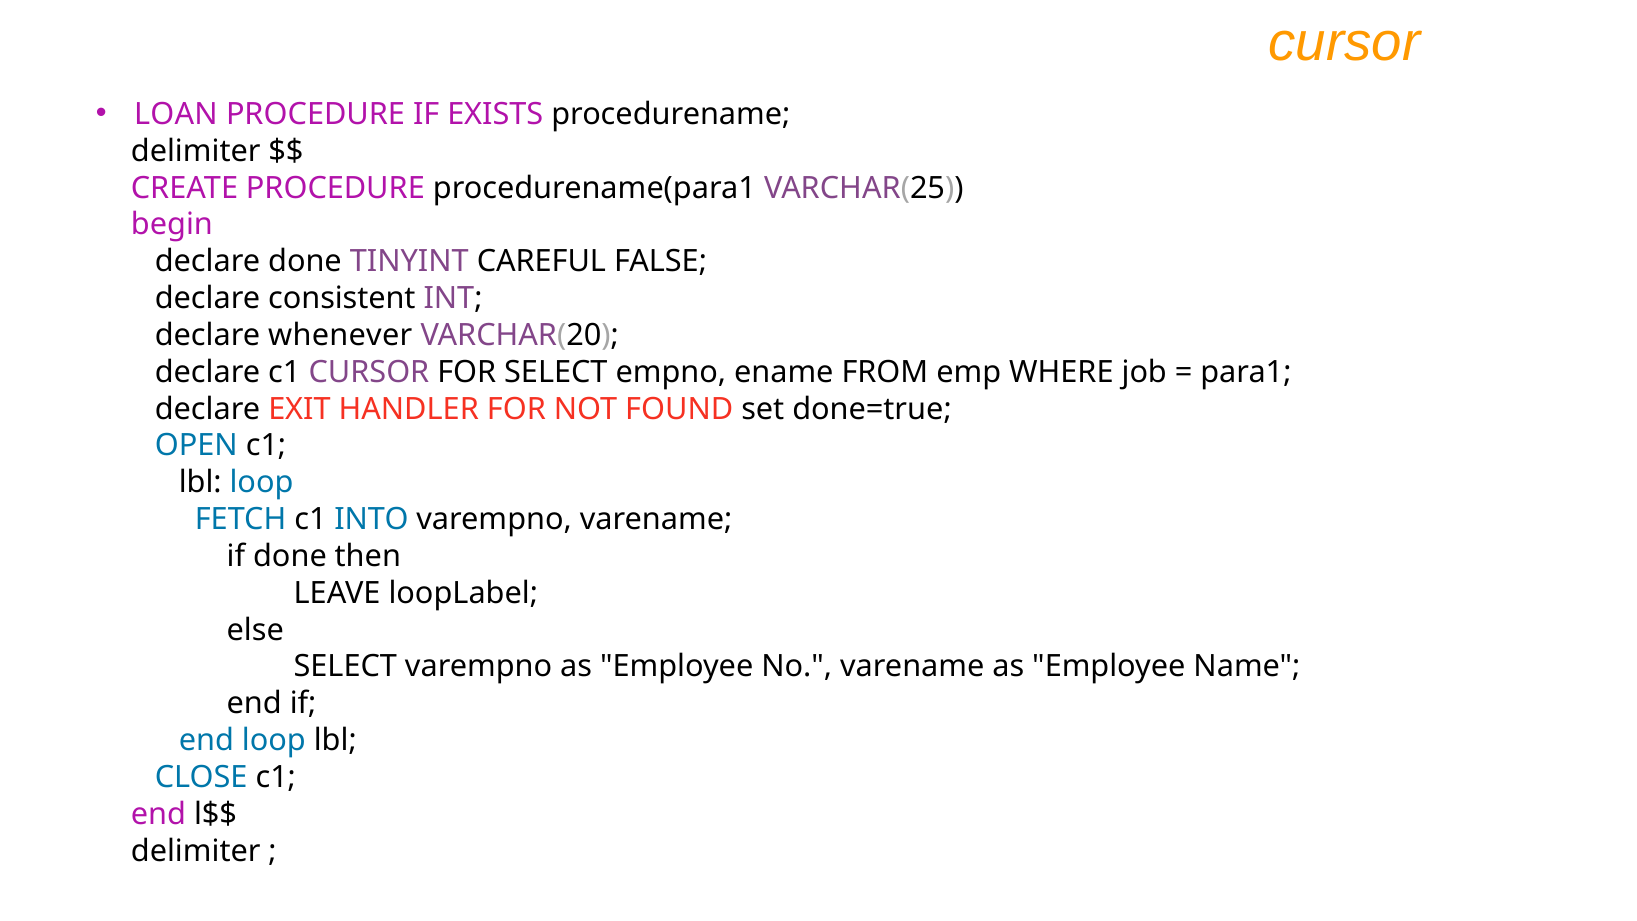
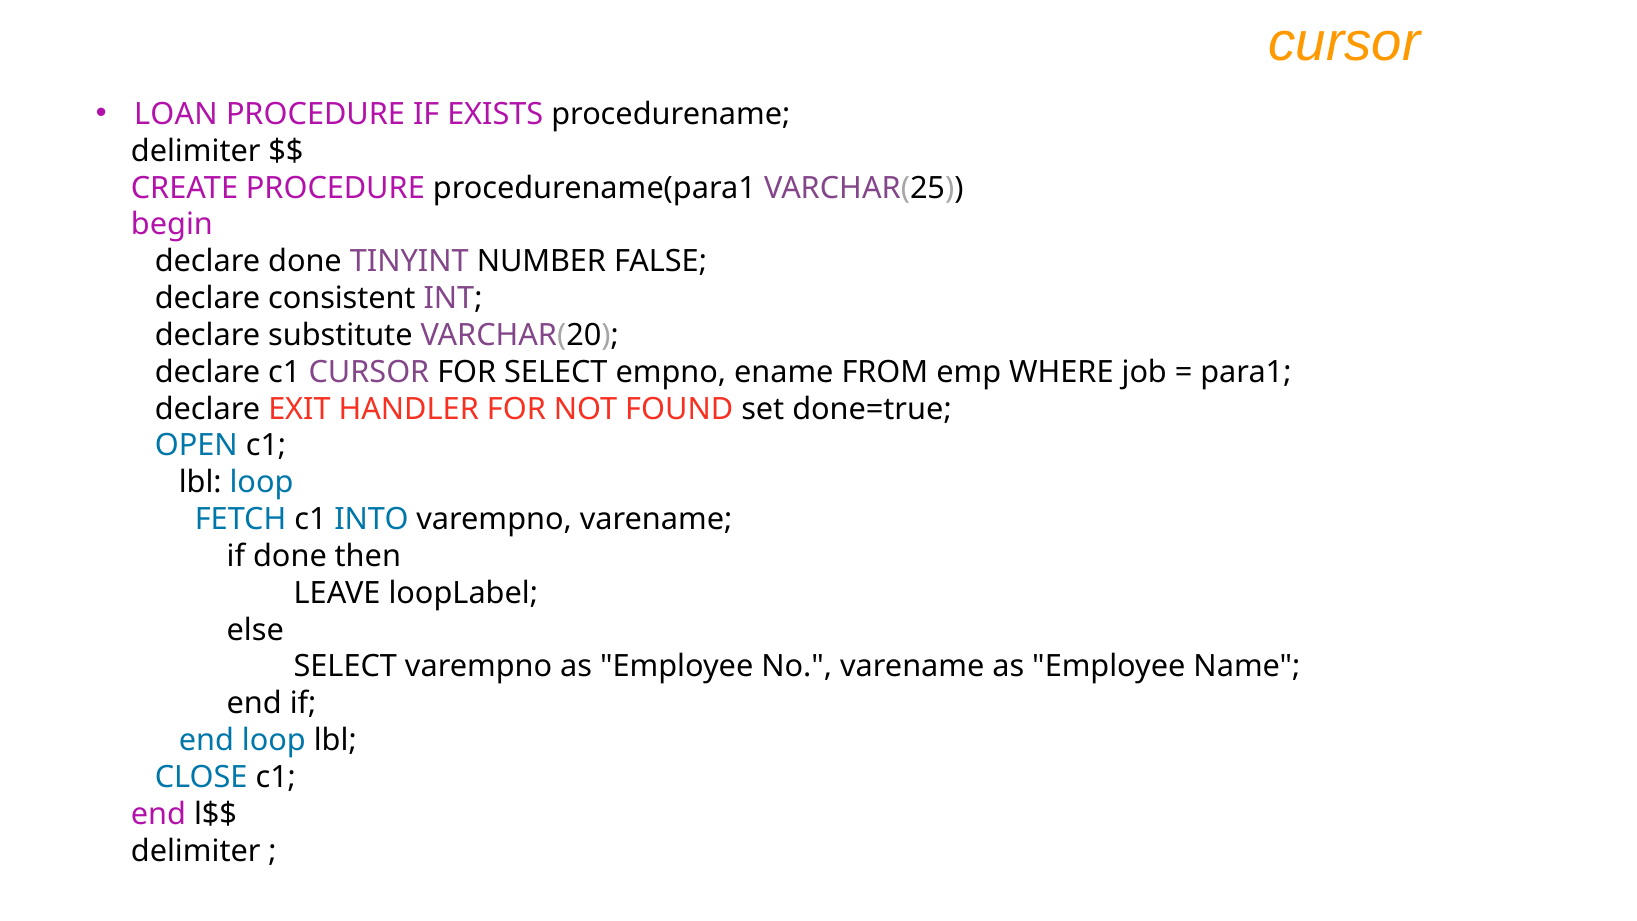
CAREFUL: CAREFUL -> NUMBER
whenever: whenever -> substitute
